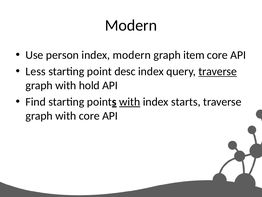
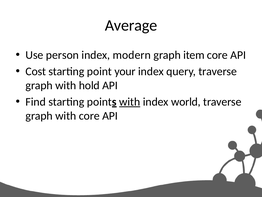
Modern at (131, 25): Modern -> Average
Less: Less -> Cost
desc: desc -> your
traverse at (218, 71) underline: present -> none
starts: starts -> world
